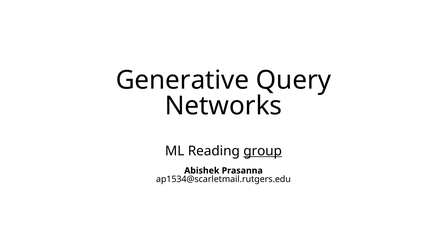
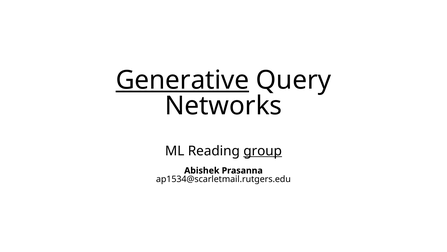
Generative underline: none -> present
